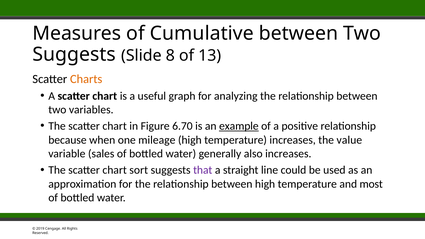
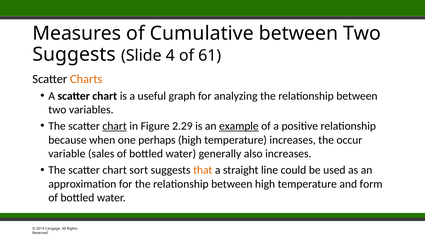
8: 8 -> 4
13: 13 -> 61
chart at (115, 126) underline: none -> present
6.70: 6.70 -> 2.29
mileage: mileage -> perhaps
value: value -> occur
that colour: purple -> orange
most: most -> form
